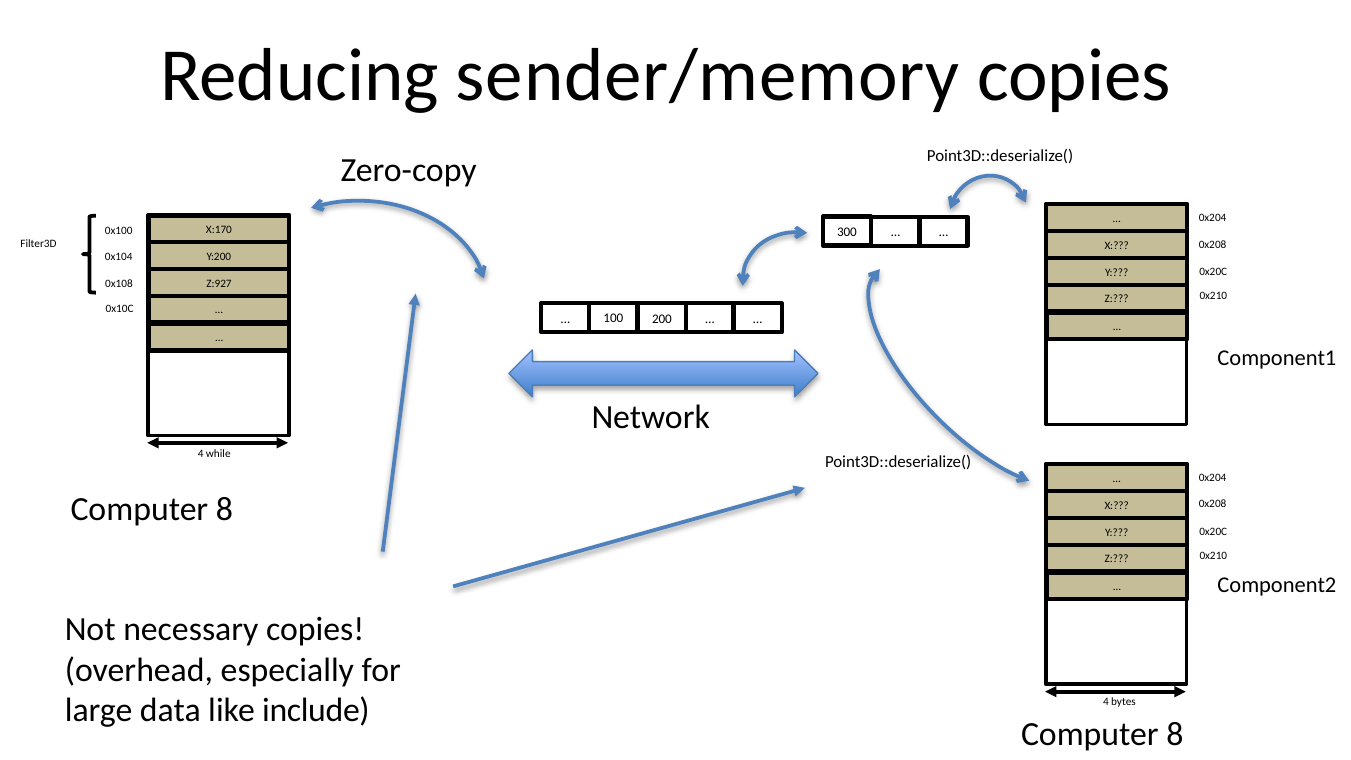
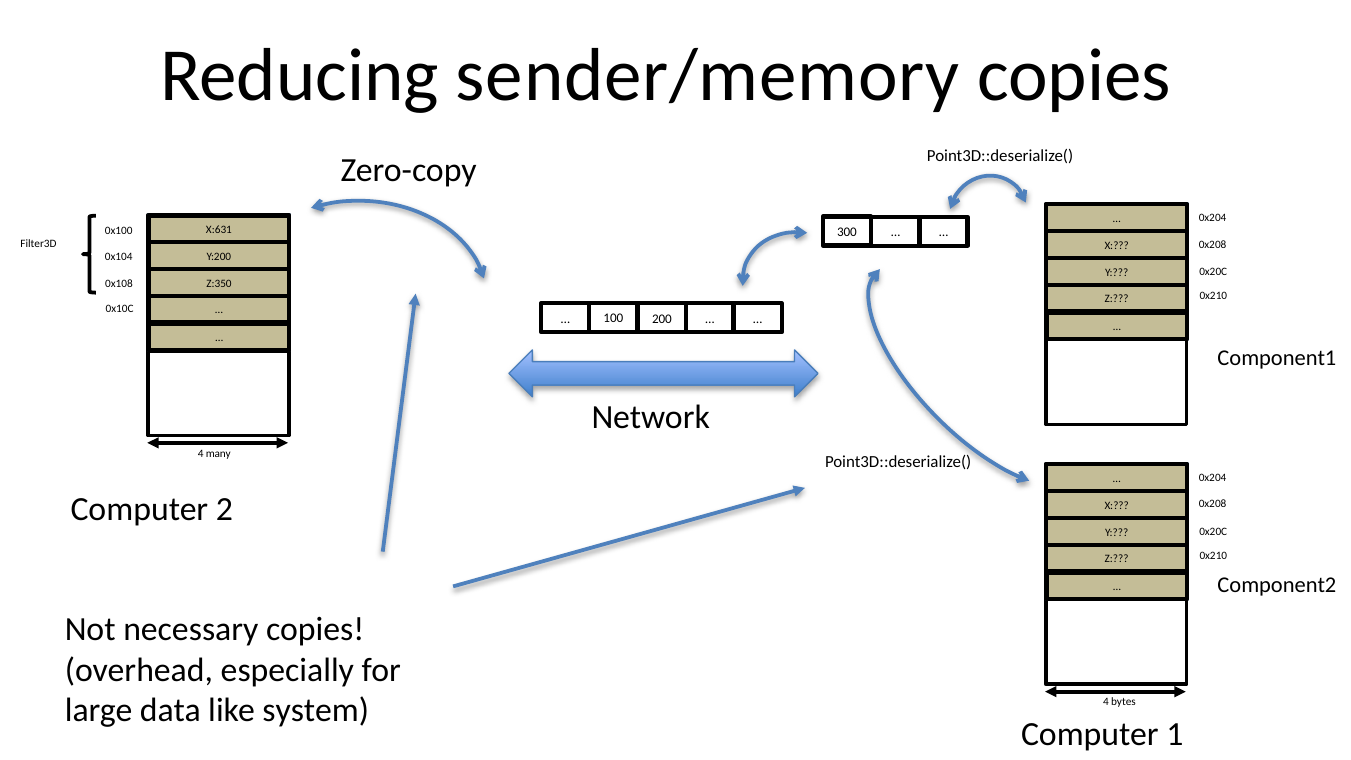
X:170: X:170 -> X:631
Z:927: Z:927 -> Z:350
while: while -> many
8 at (224, 510): 8 -> 2
include: include -> system
8 at (1175, 735): 8 -> 1
